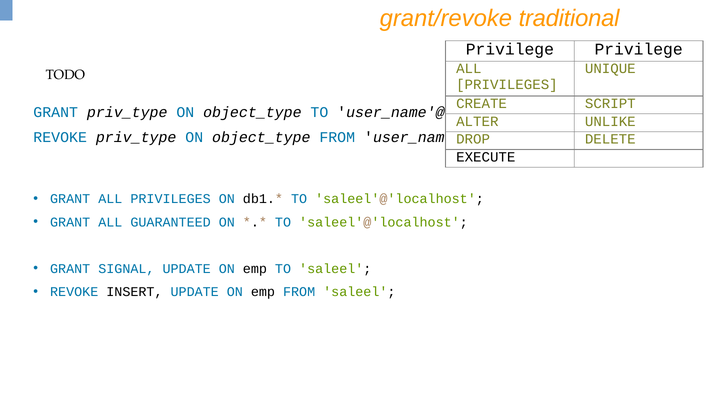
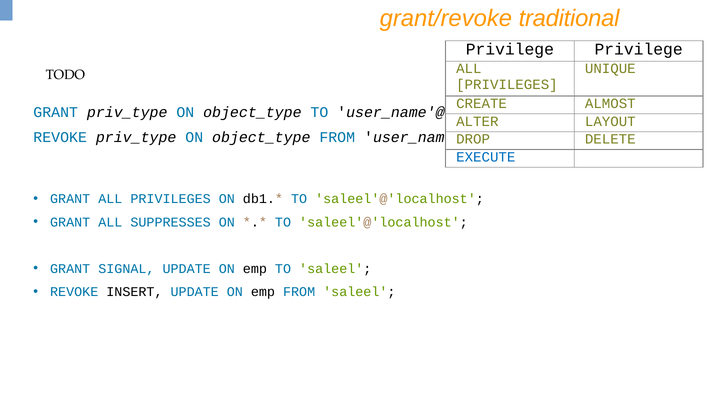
SCRIPT: SCRIPT -> ALMOST
UNLIKE: UNLIKE -> LAYOUT
EXECUTE colour: black -> blue
GUARANTEED: GUARANTEED -> SUPPRESSES
